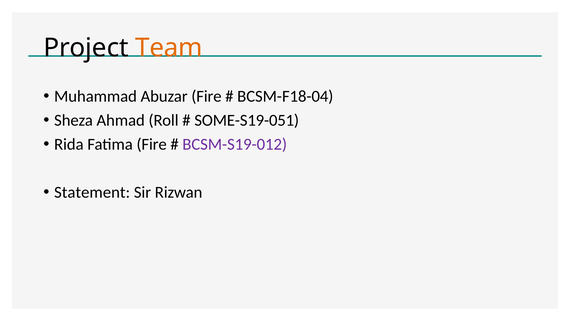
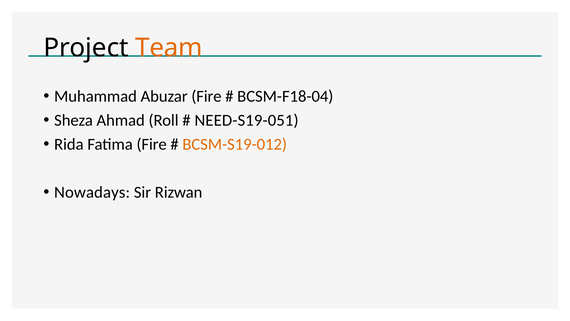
SOME-S19-051: SOME-S19-051 -> NEED-S19-051
BCSM-S19-012 colour: purple -> orange
Statement: Statement -> Nowadays
